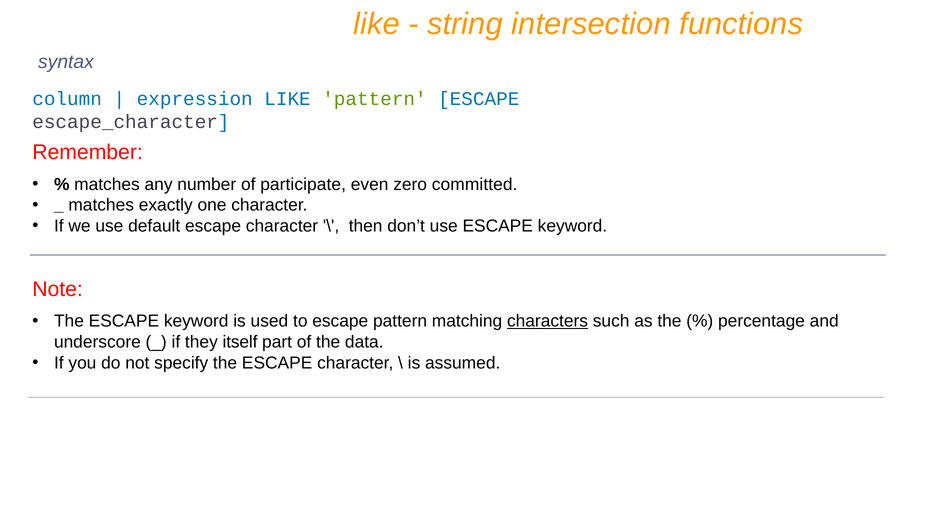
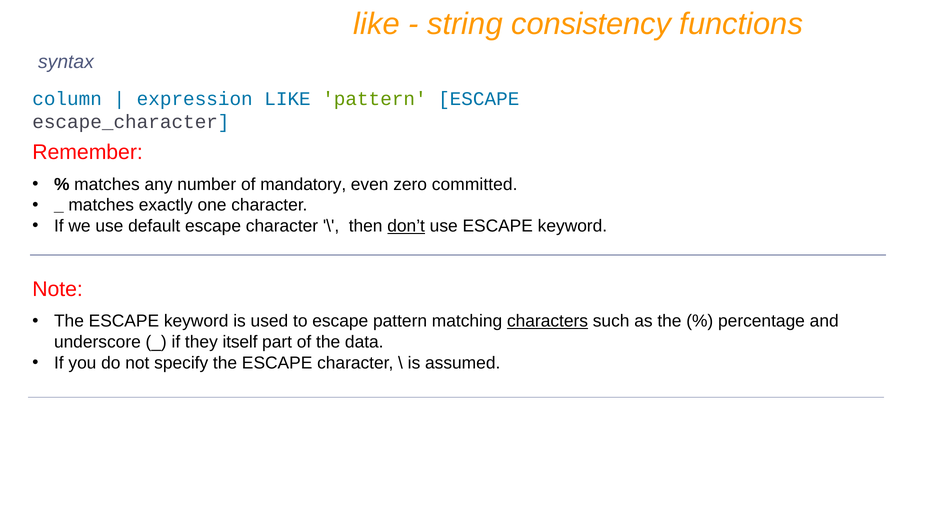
intersection: intersection -> consistency
participate: participate -> mandatory
don’t underline: none -> present
